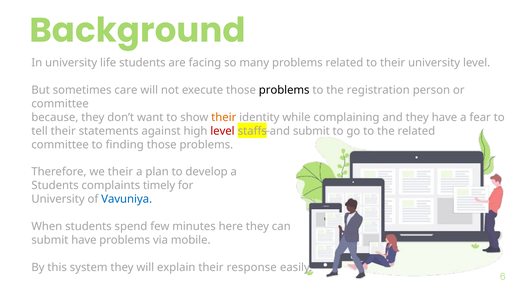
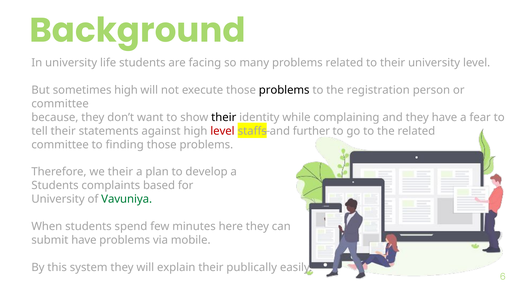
sometimes care: care -> high
their at (224, 117) colour: orange -> black
and submit: submit -> further
timely: timely -> based
Vavuniya colour: blue -> green
response: response -> publically
